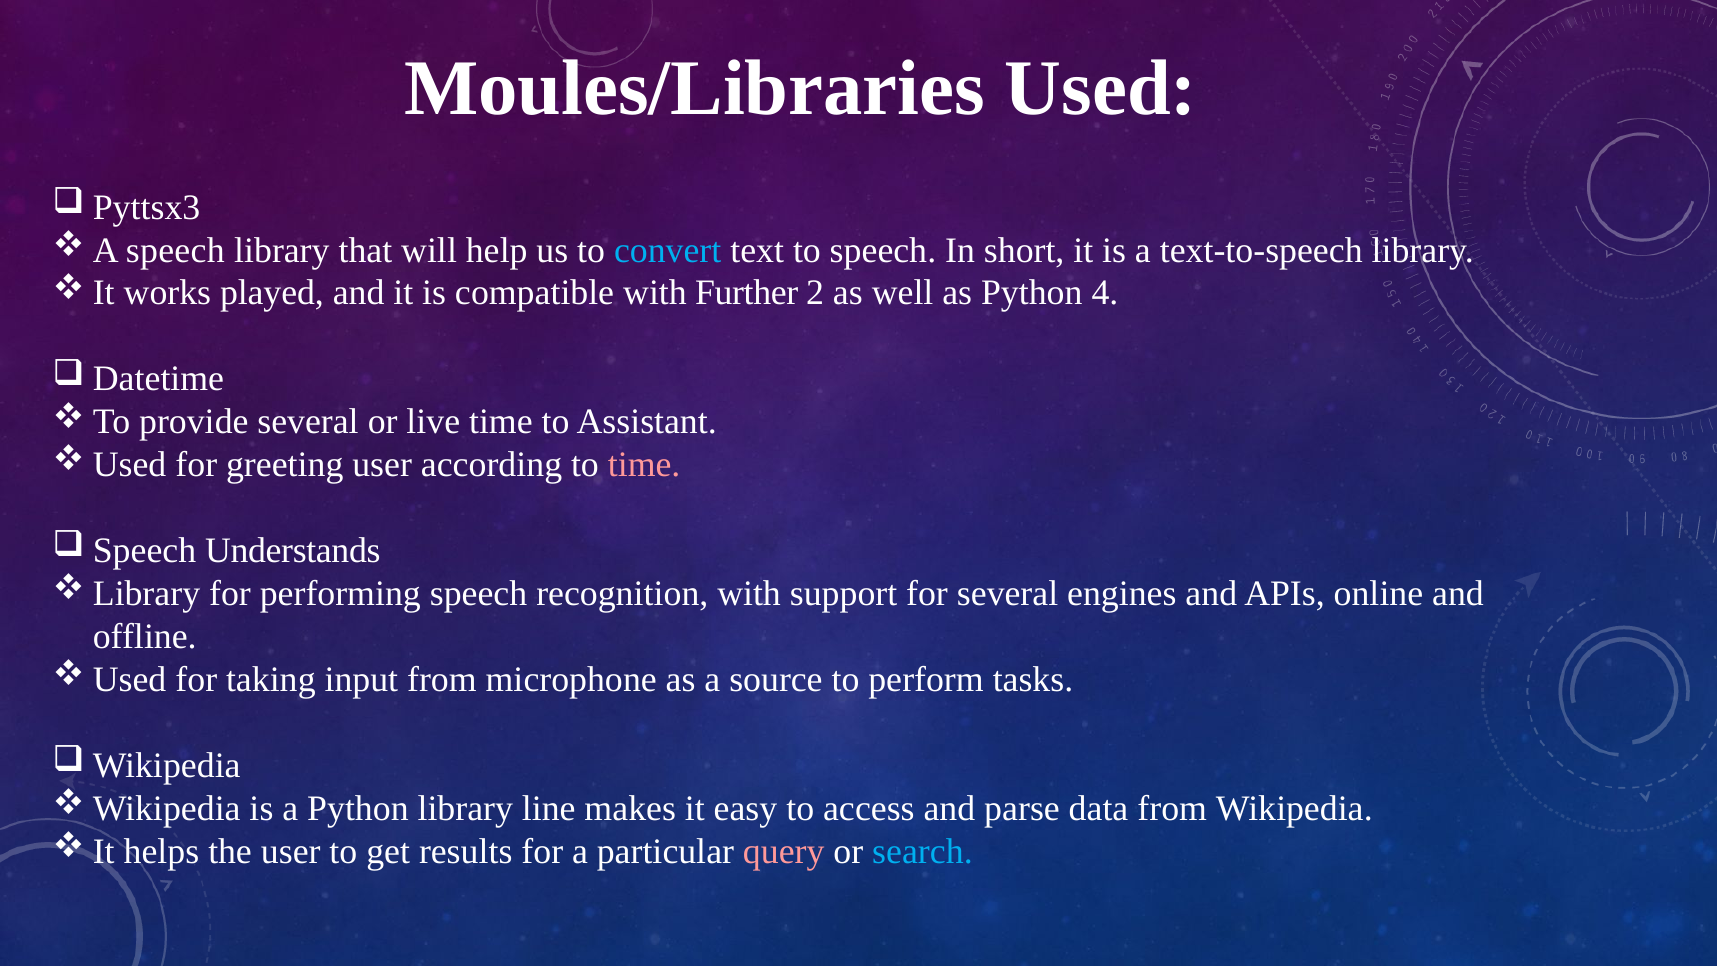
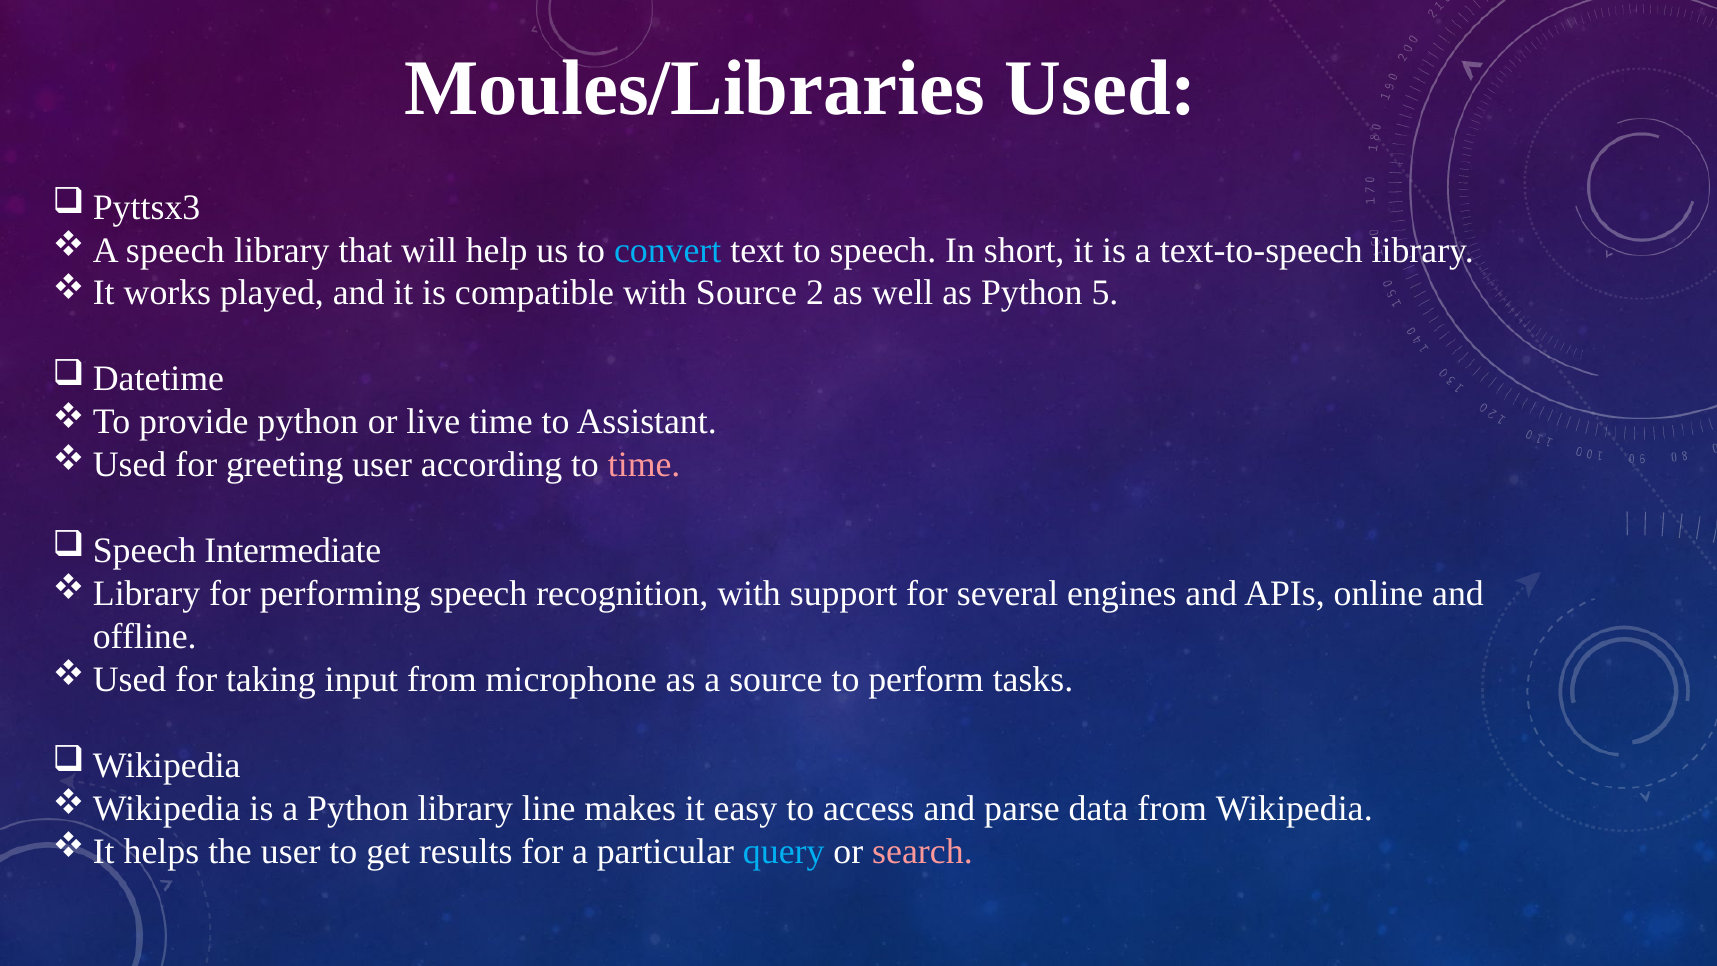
with Further: Further -> Source
4: 4 -> 5
provide several: several -> python
Understands: Understands -> Intermediate
query colour: pink -> light blue
search colour: light blue -> pink
